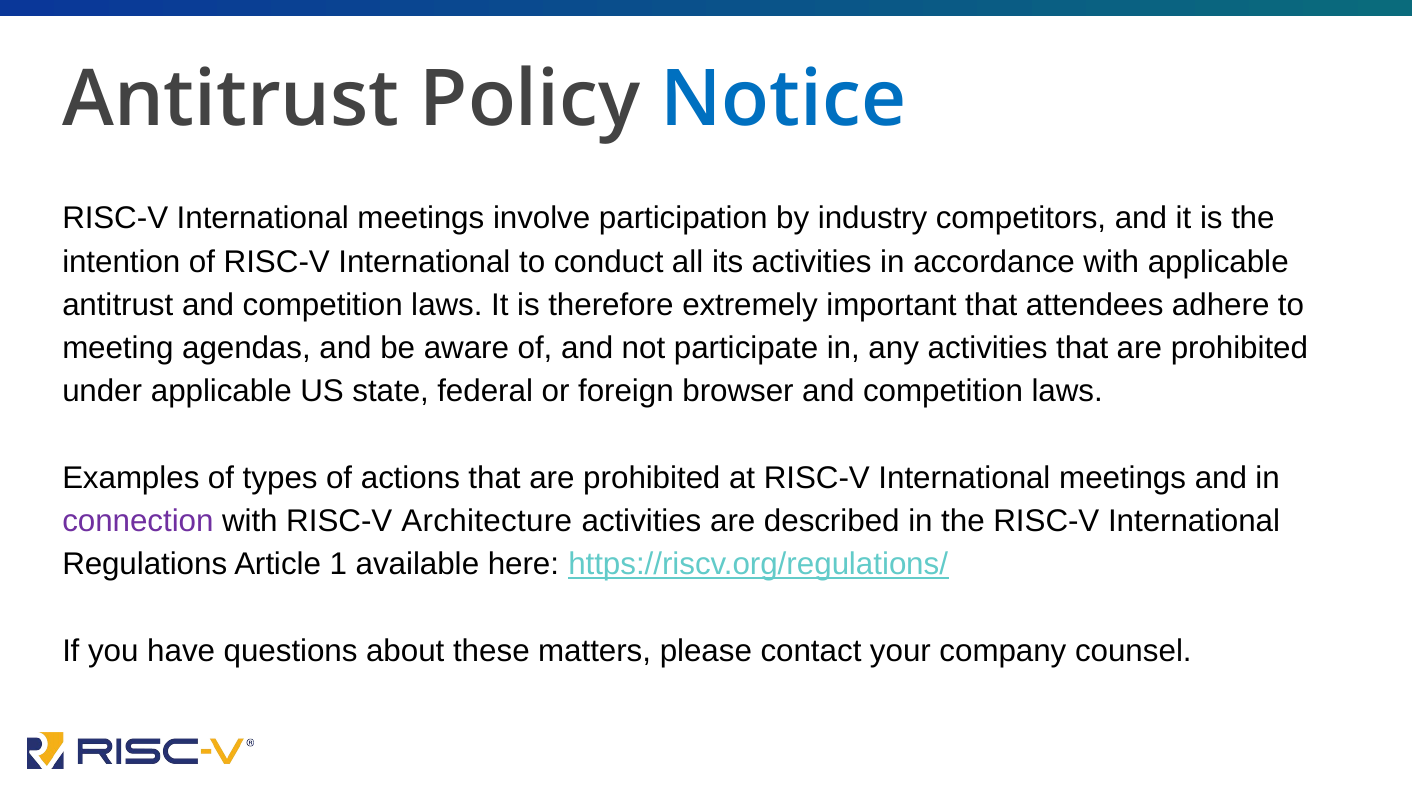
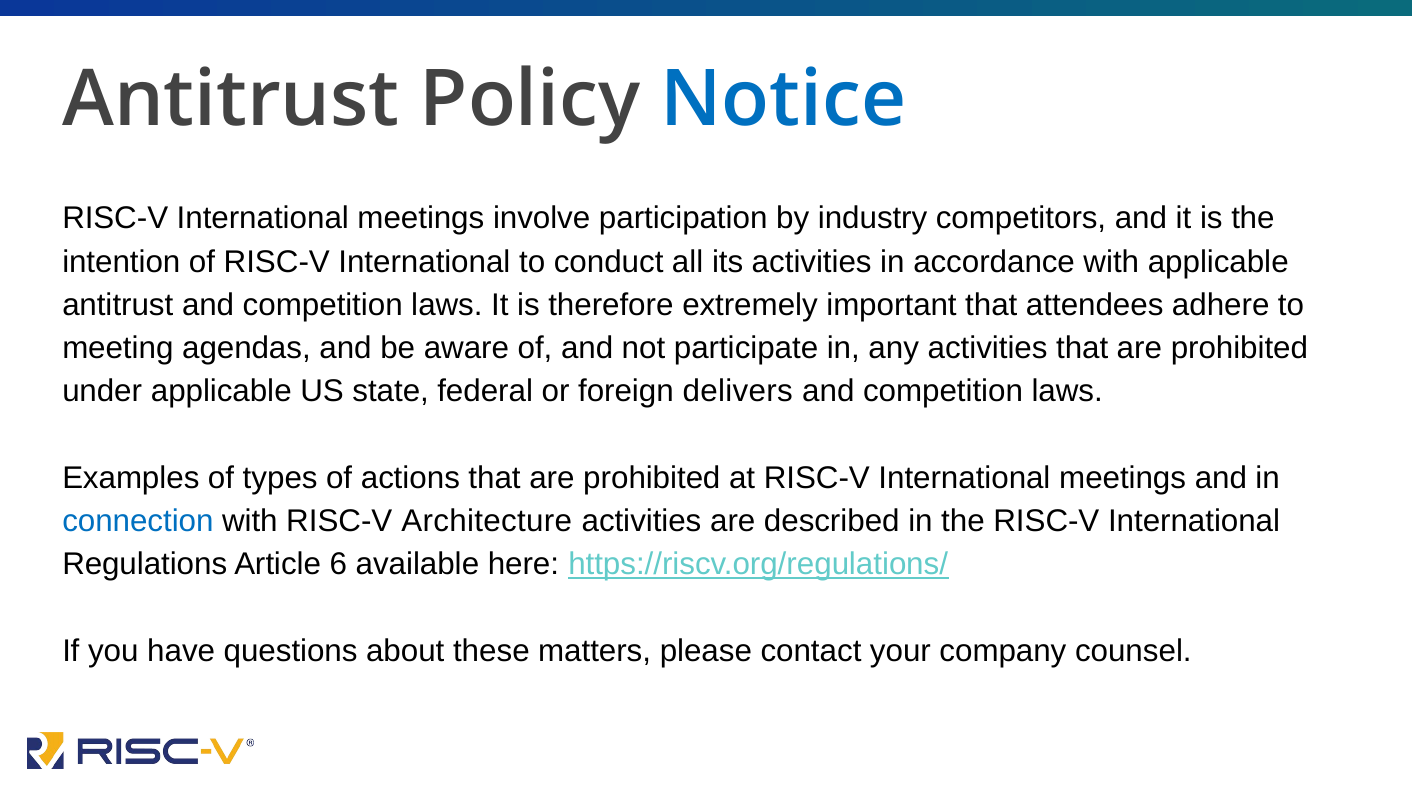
browser: browser -> delivers
connection colour: purple -> blue
1: 1 -> 6
